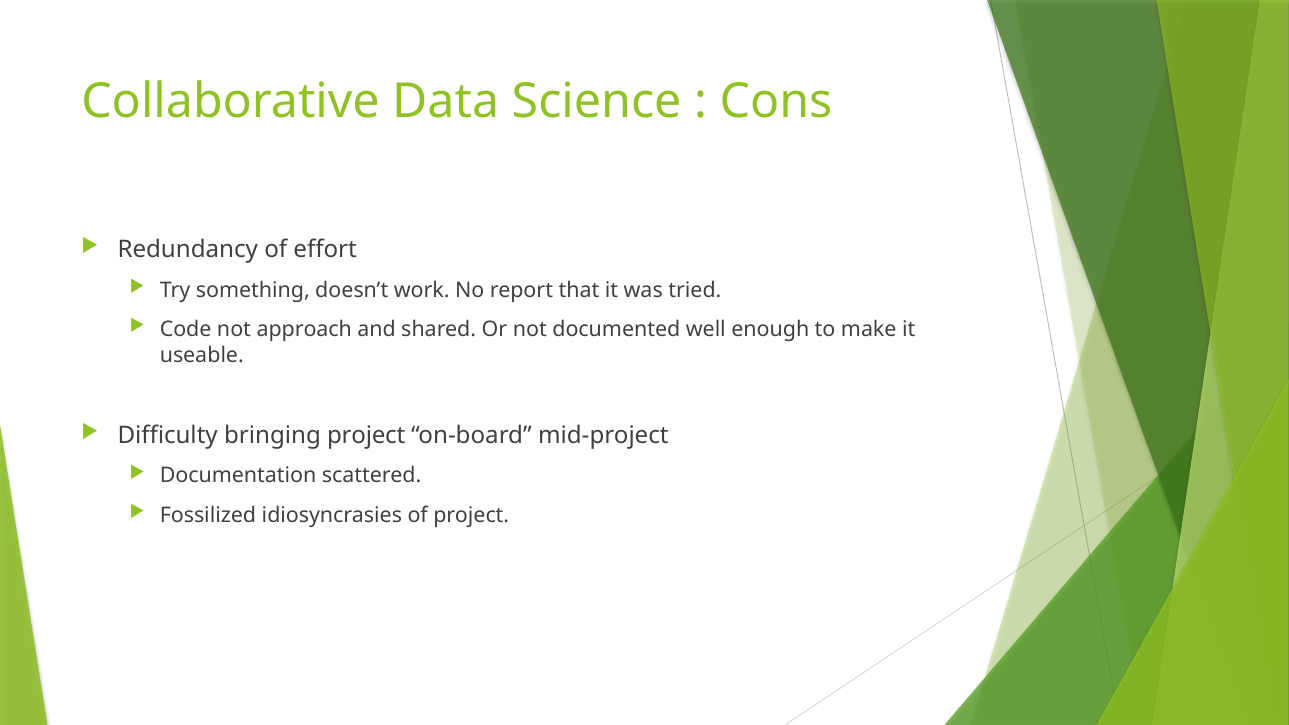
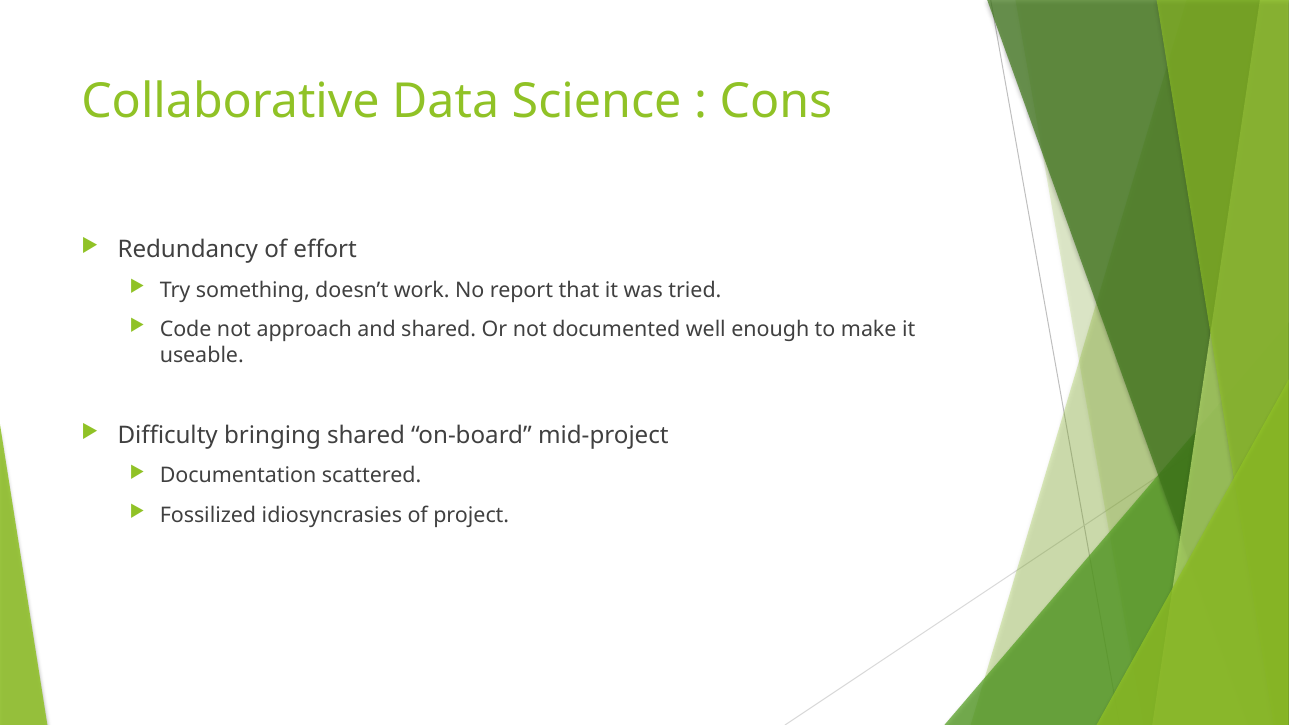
bringing project: project -> shared
